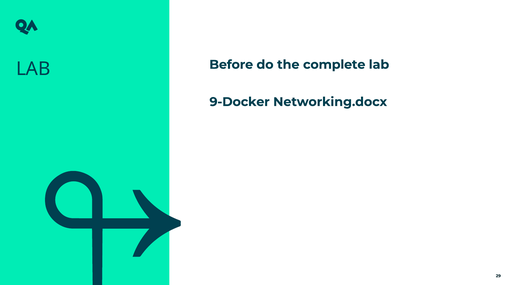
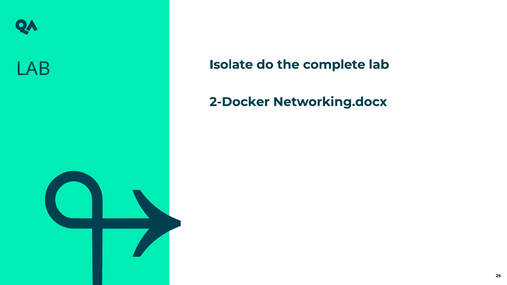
Before: Before -> Isolate
9-Docker: 9-Docker -> 2-Docker
